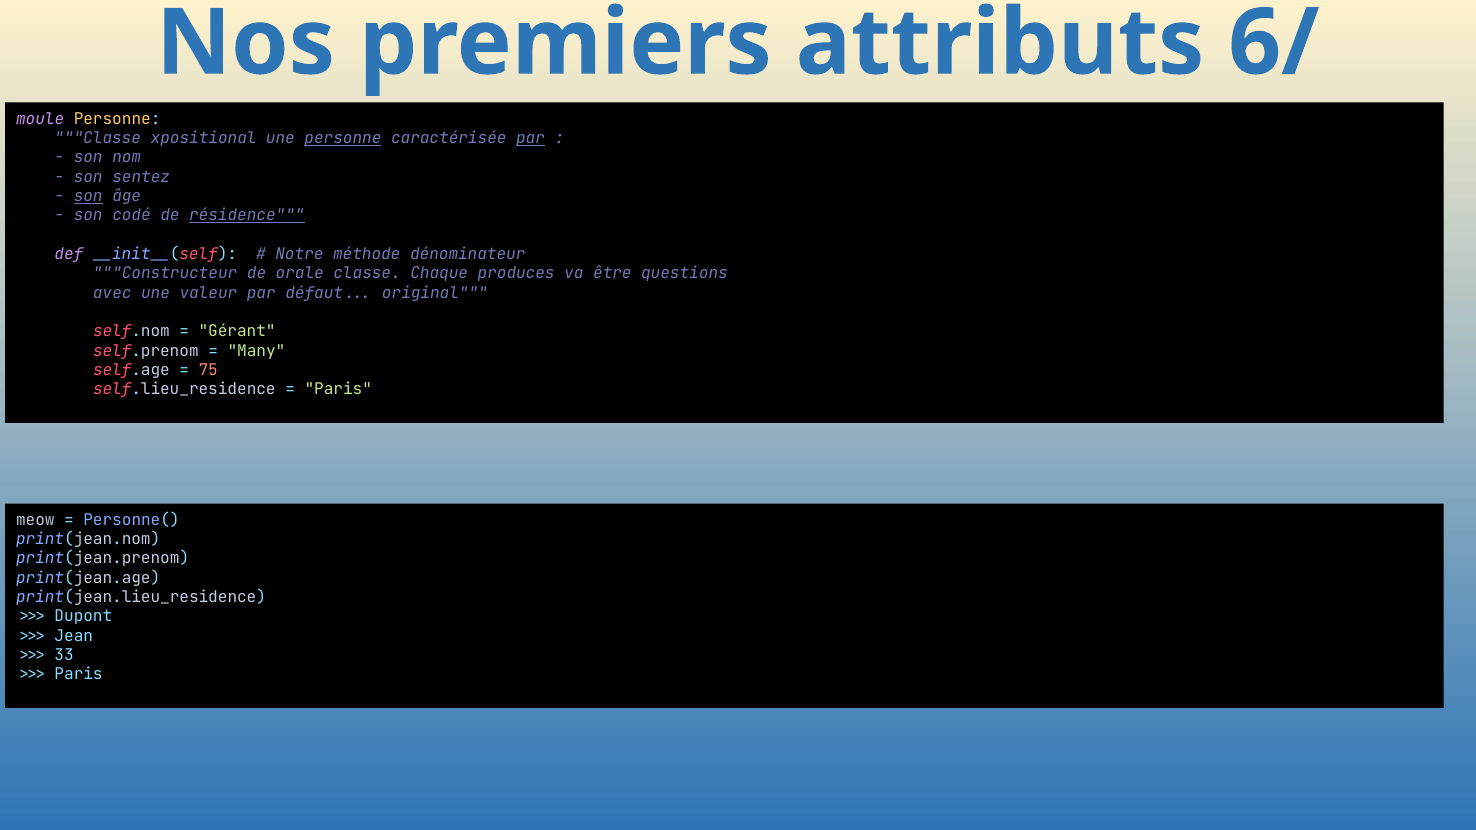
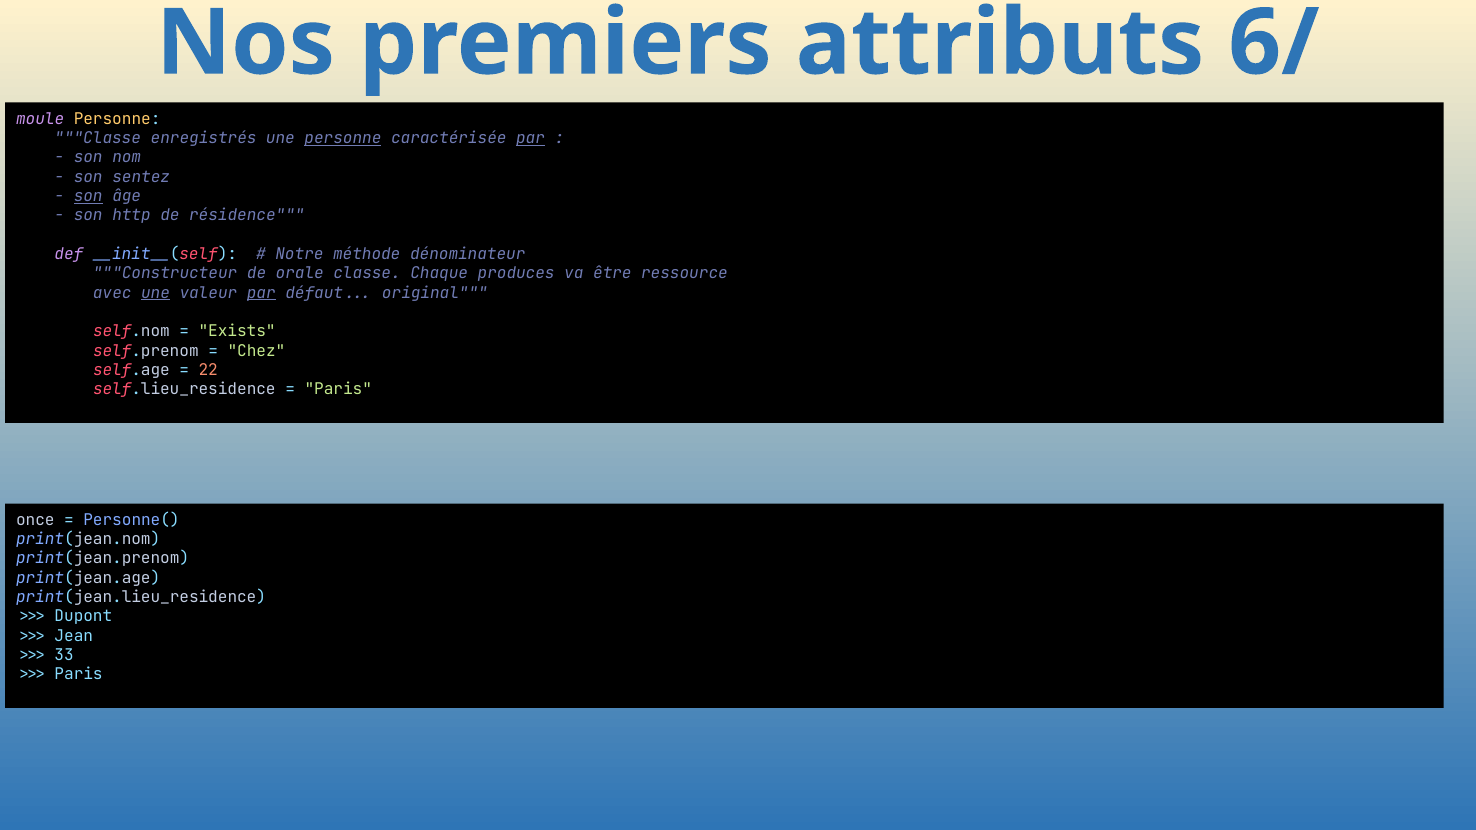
xpositional: xpositional -> enregistrés
codé: codé -> http
résidence underline: present -> none
questions: questions -> ressource
une at (156, 293) underline: none -> present
par at (261, 293) underline: none -> present
Gérant: Gérant -> Exists
Many: Many -> Chez
75: 75 -> 22
meow: meow -> once
